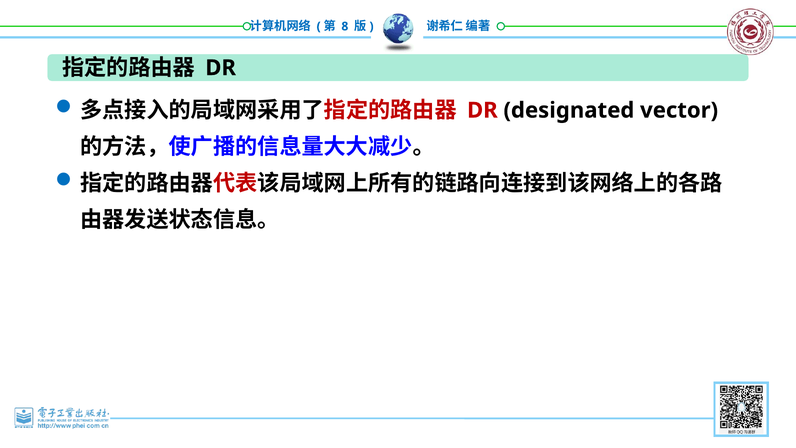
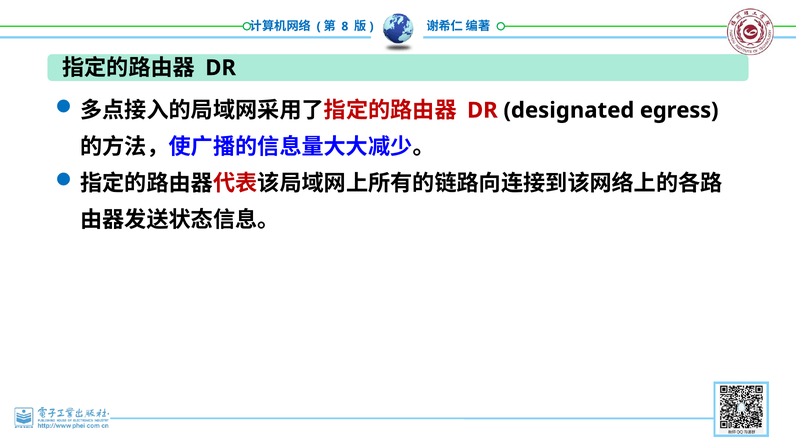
vector: vector -> egress
